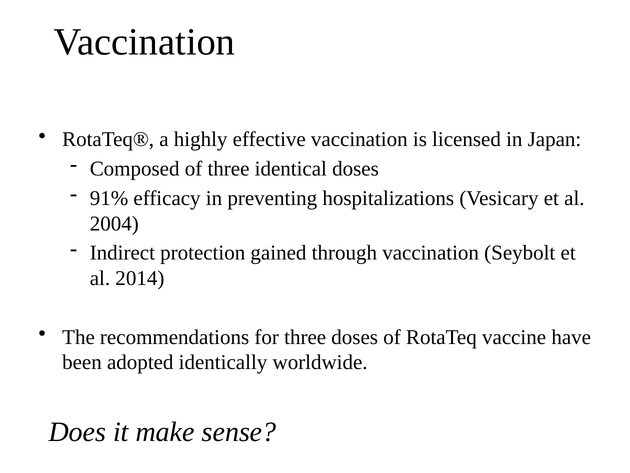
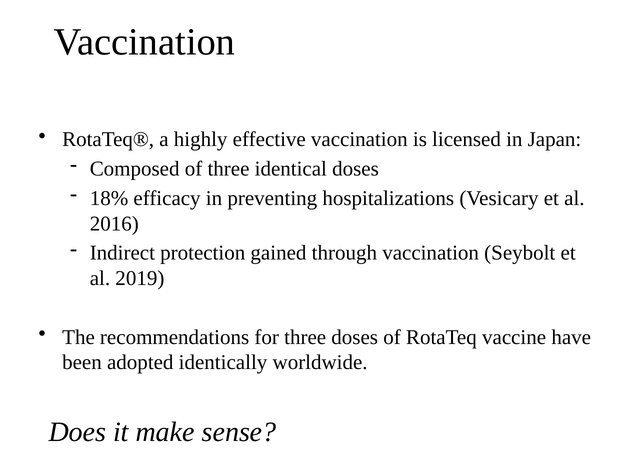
91%: 91% -> 18%
2004: 2004 -> 2016
2014: 2014 -> 2019
